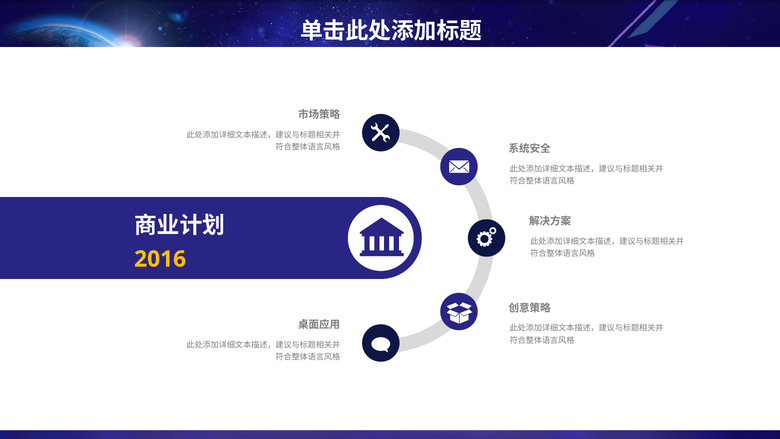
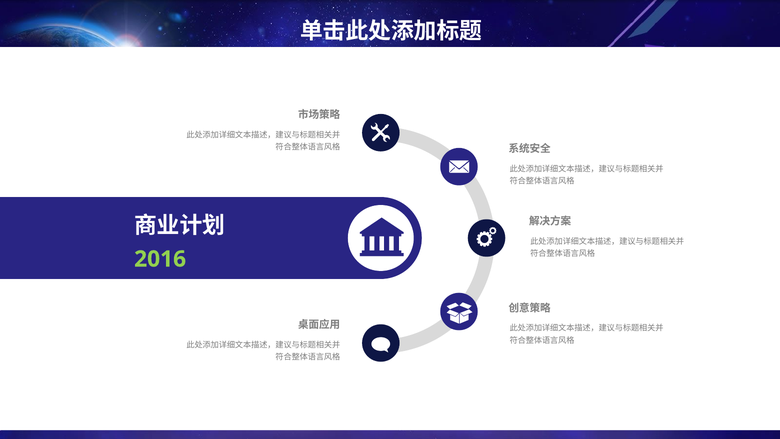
2016 colour: yellow -> light green
